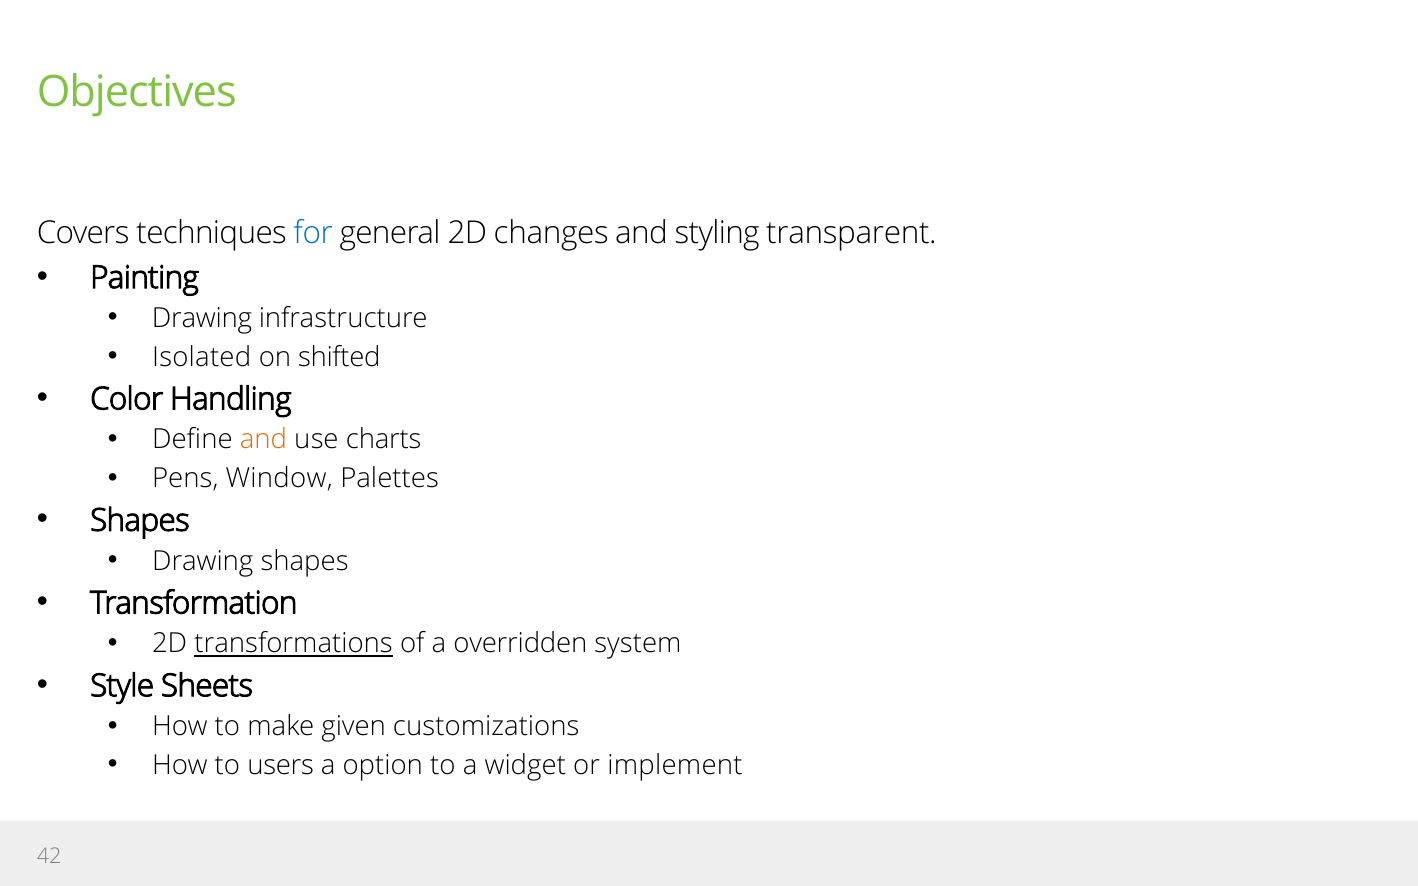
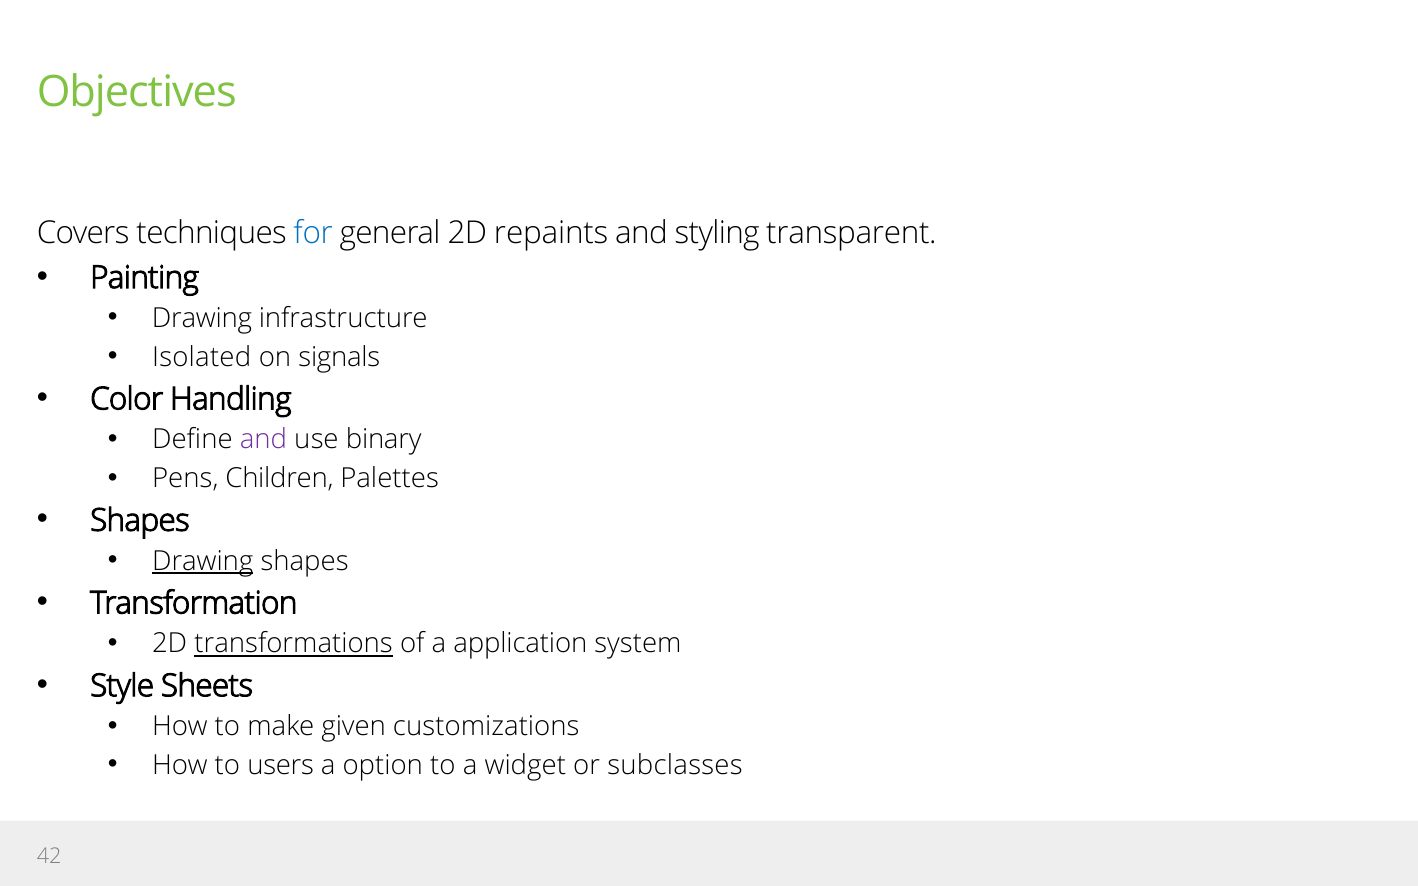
changes: changes -> repaints
shifted: shifted -> signals
and at (263, 440) colour: orange -> purple
charts: charts -> binary
Window: Window -> Children
Drawing at (203, 561) underline: none -> present
overridden: overridden -> application
implement: implement -> subclasses
